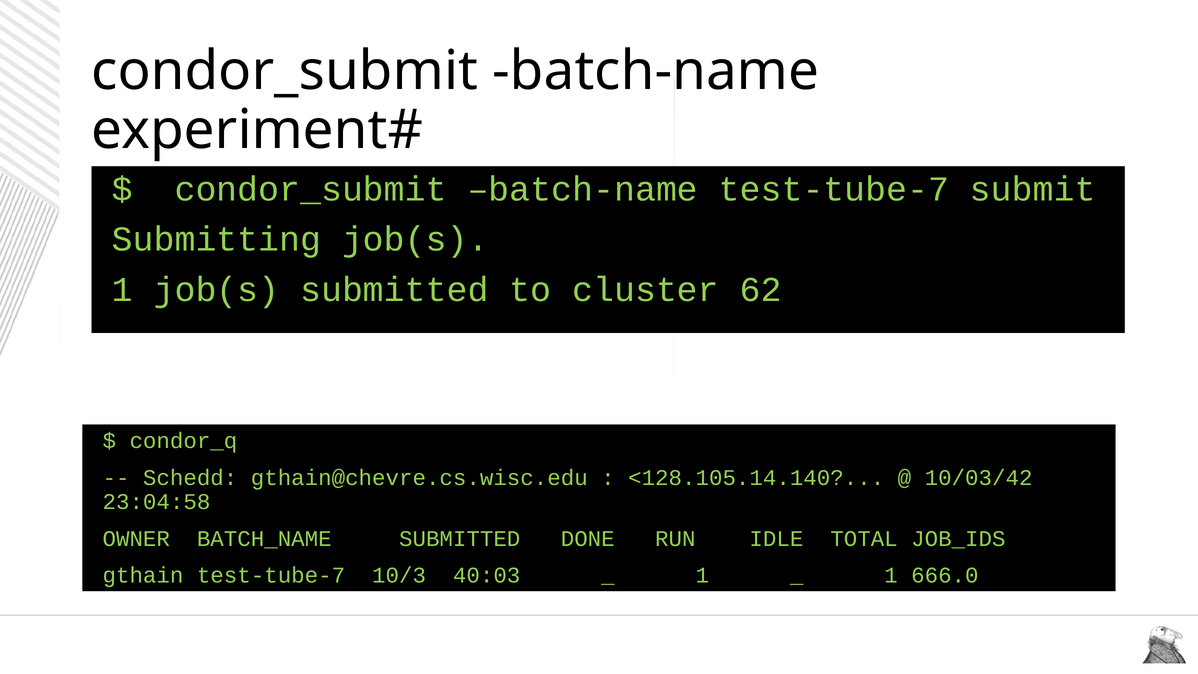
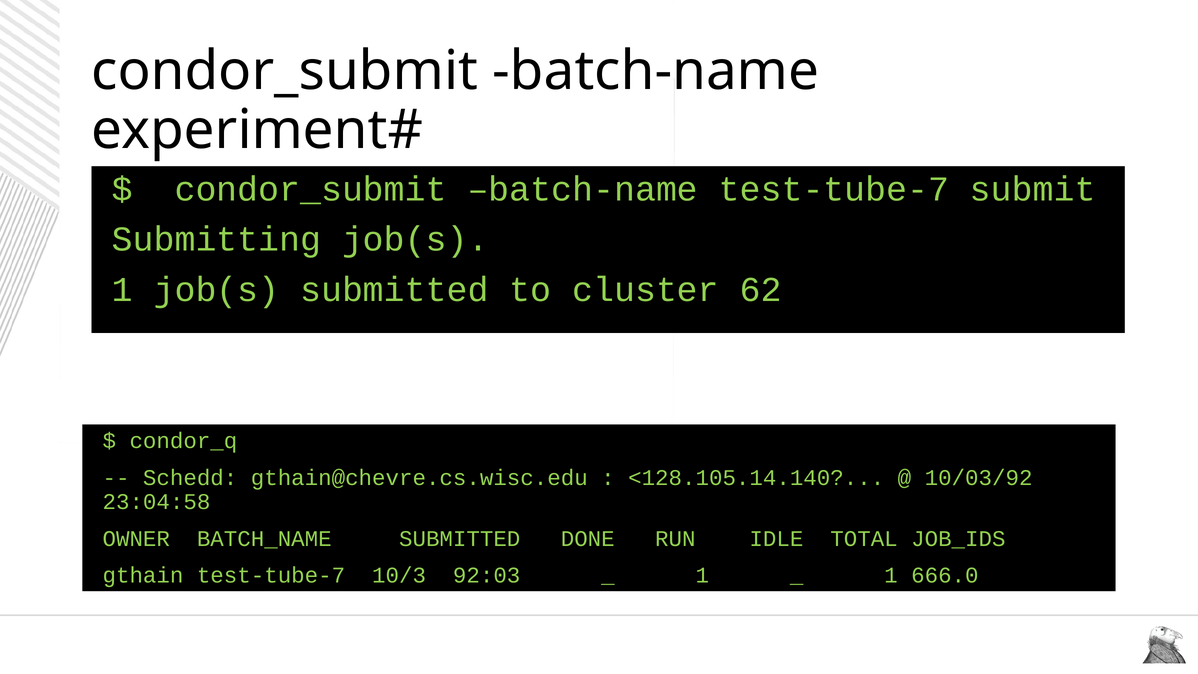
10/03/42: 10/03/42 -> 10/03/92
40:03: 40:03 -> 92:03
